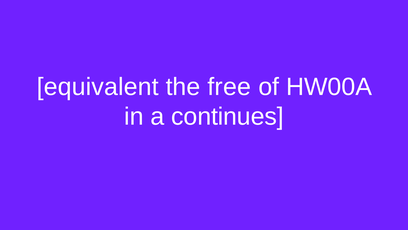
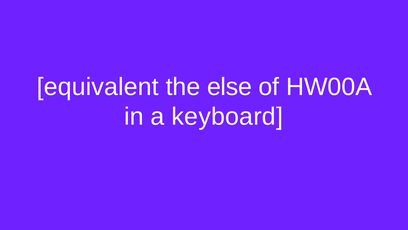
free: free -> else
continues: continues -> keyboard
